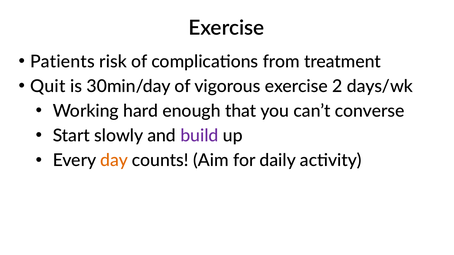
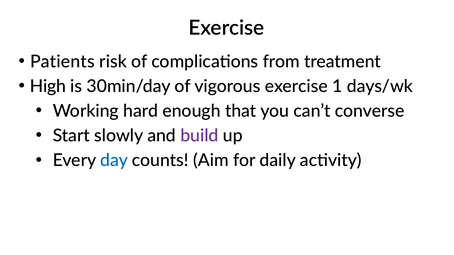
Quit: Quit -> High
2: 2 -> 1
day colour: orange -> blue
